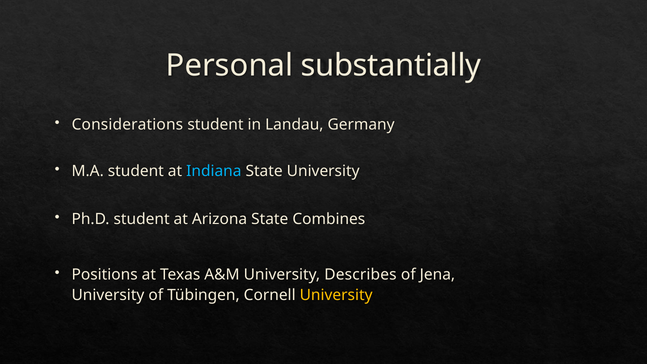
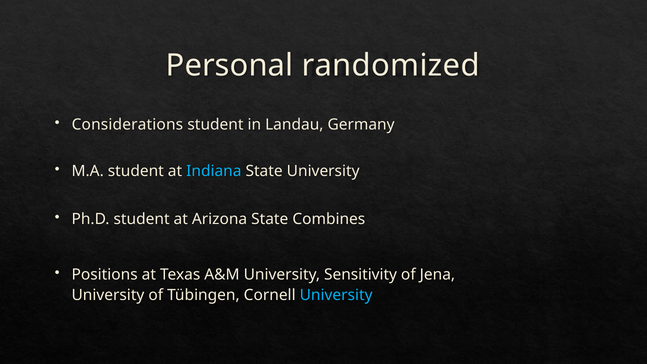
substantially: substantially -> randomized
Describes: Describes -> Sensitivity
University at (336, 295) colour: yellow -> light blue
